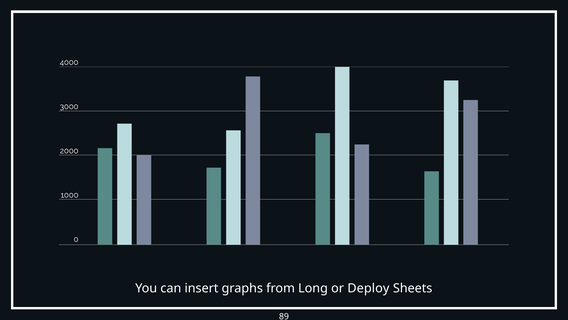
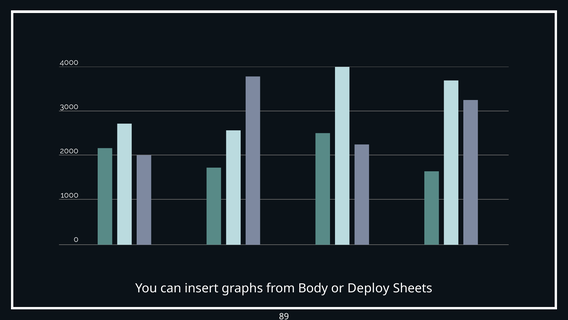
Long: Long -> Body
